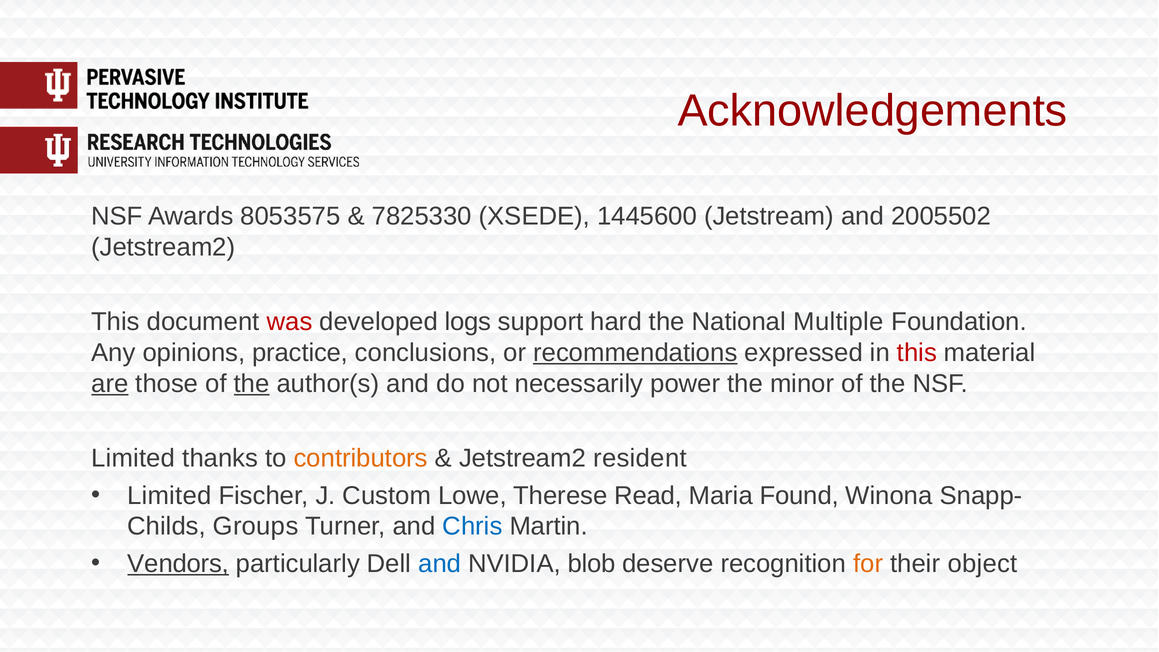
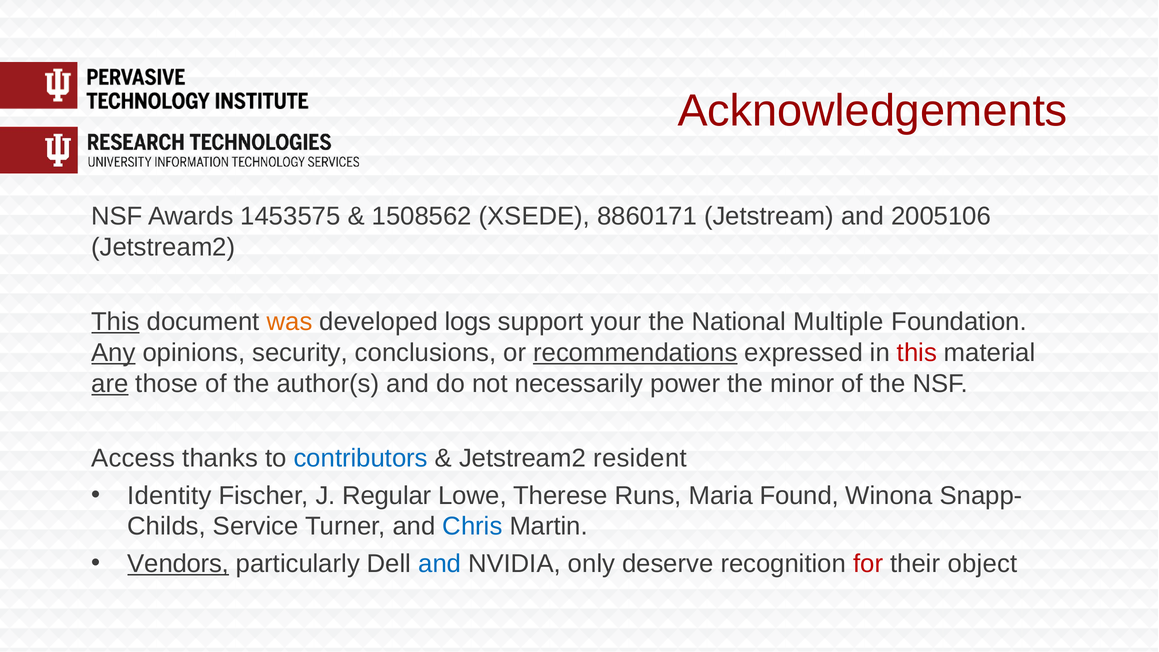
8053575: 8053575 -> 1453575
7825330: 7825330 -> 1508562
1445600: 1445600 -> 8860171
2005502: 2005502 -> 2005106
This at (115, 322) underline: none -> present
was colour: red -> orange
hard: hard -> your
Any underline: none -> present
practice: practice -> security
the at (252, 384) underline: present -> none
Limited at (133, 458): Limited -> Access
contributors colour: orange -> blue
Limited at (169, 496): Limited -> Identity
Custom: Custom -> Regular
Read: Read -> Runs
Groups: Groups -> Service
blob: blob -> only
for colour: orange -> red
